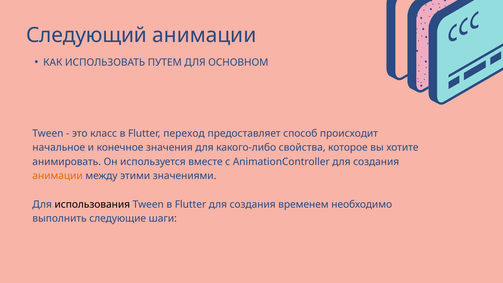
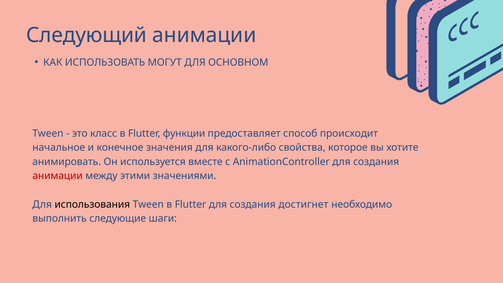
ПУТЕМ: ПУТЕМ -> МОГУТ
переход: переход -> функции
анимации at (58, 176) colour: orange -> red
временем: временем -> достигнет
